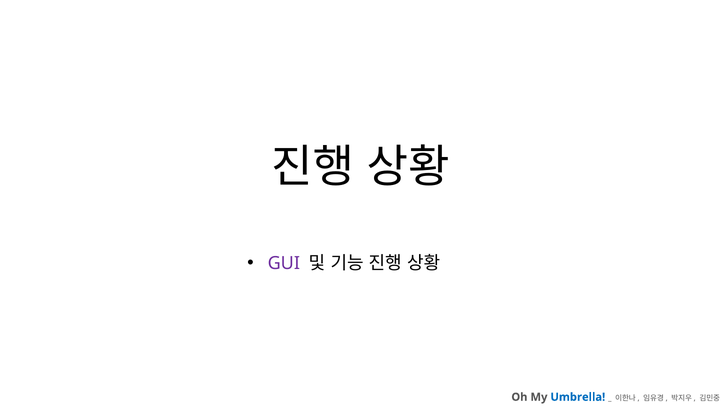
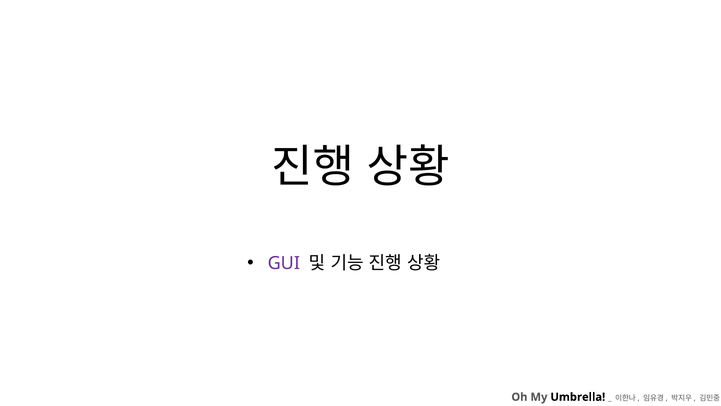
Umbrella colour: blue -> black
